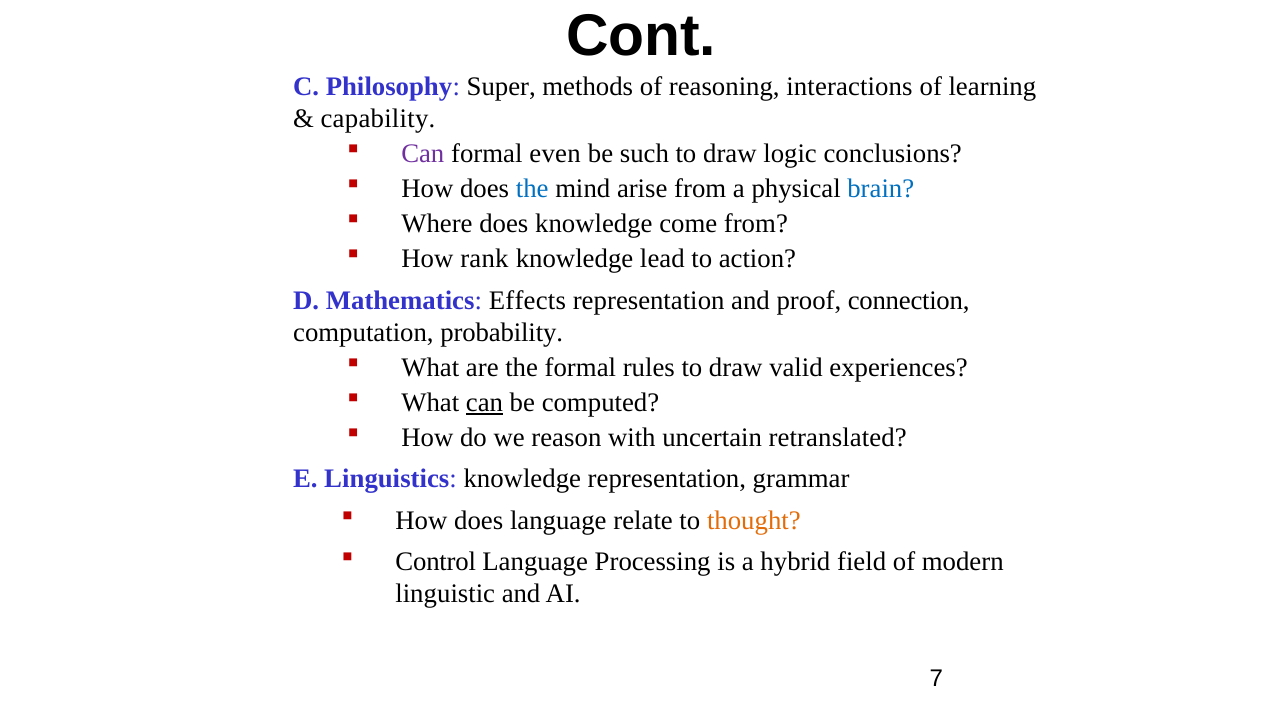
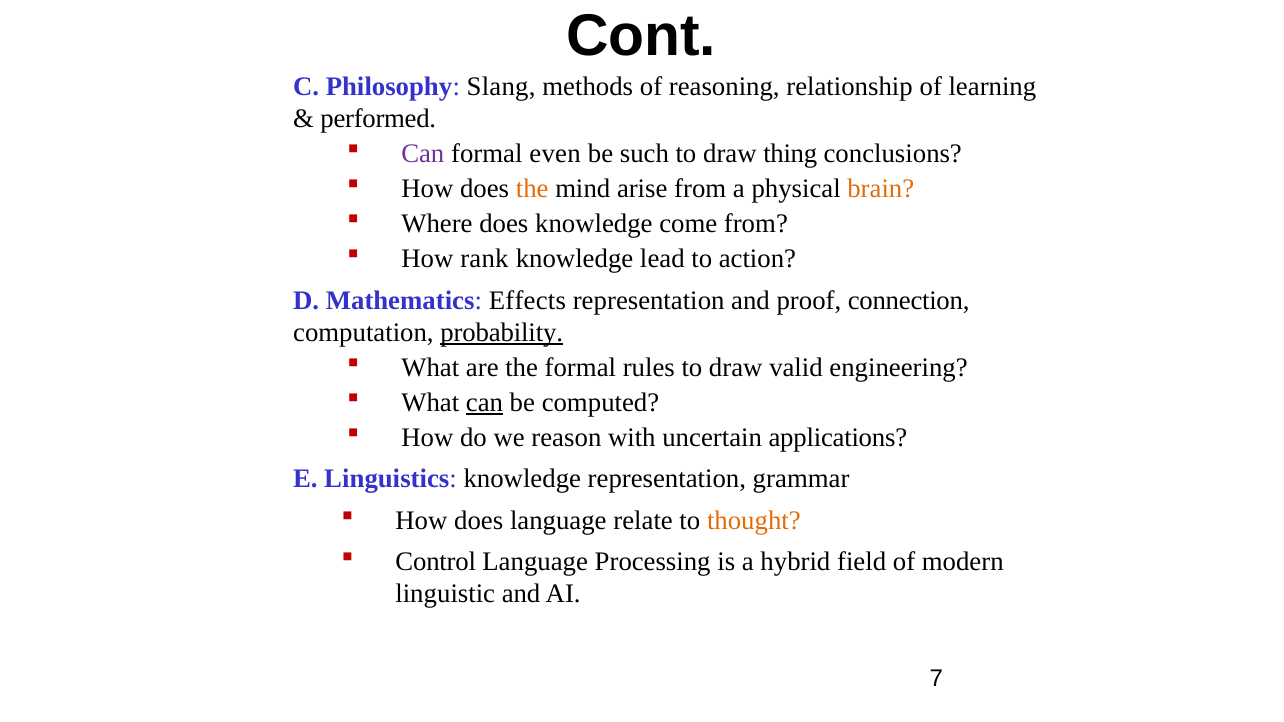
Super: Super -> Slang
interactions: interactions -> relationship
capability: capability -> performed
logic: logic -> thing
the at (532, 189) colour: blue -> orange
brain colour: blue -> orange
probability underline: none -> present
experiences: experiences -> engineering
retranslated: retranslated -> applications
